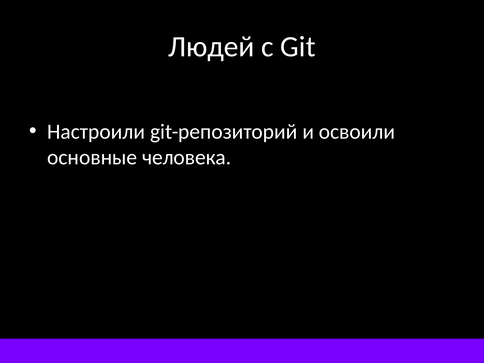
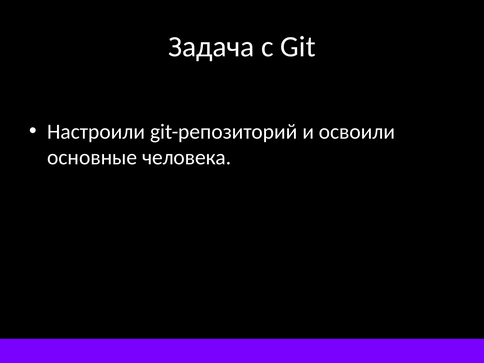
Людей: Людей -> Задача
